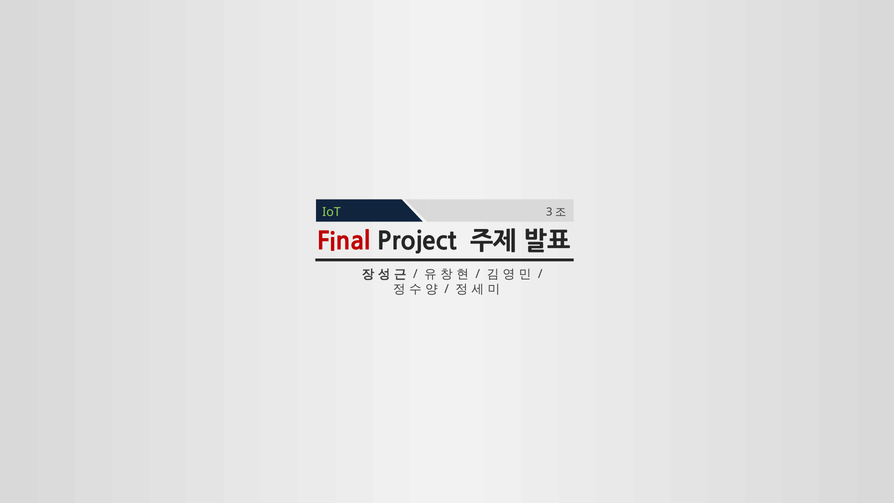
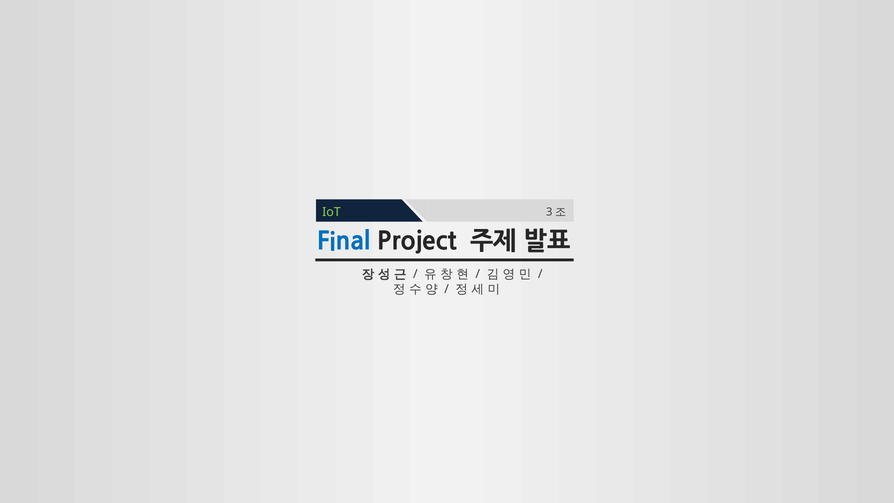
Final colour: red -> blue
